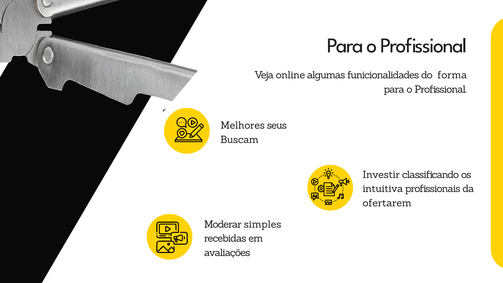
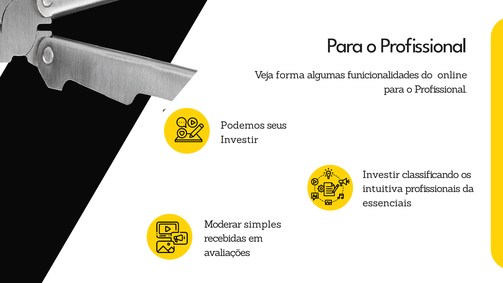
online: online -> forma
forma: forma -> online
Melhores: Melhores -> Podemos
Buscam at (239, 140): Buscam -> Investir
ofertarem: ofertarem -> essenciais
